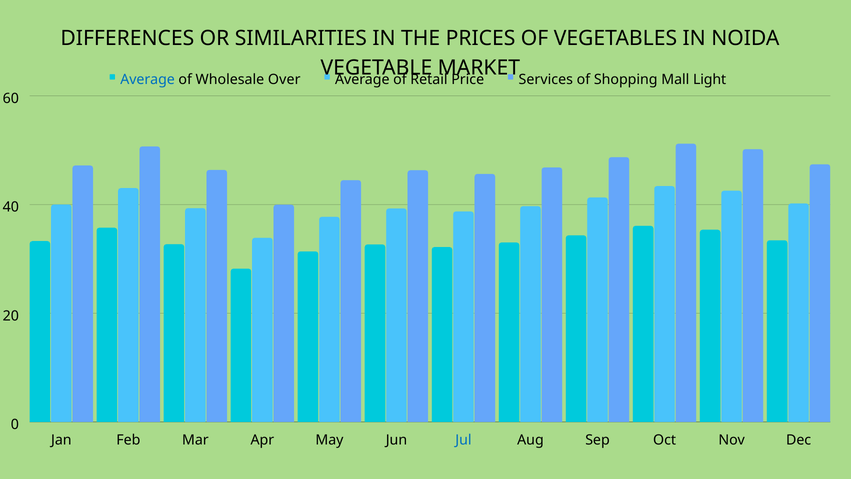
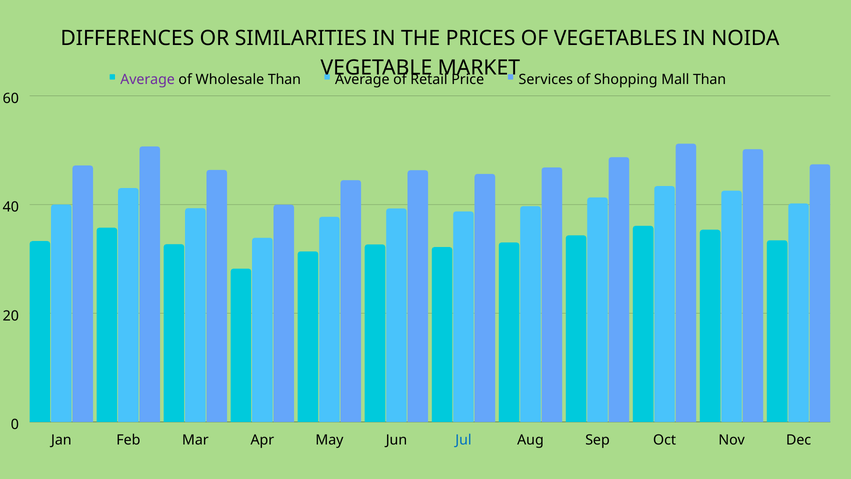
Average at (148, 79) colour: blue -> purple
Wholesale Over: Over -> Than
Mall Light: Light -> Than
